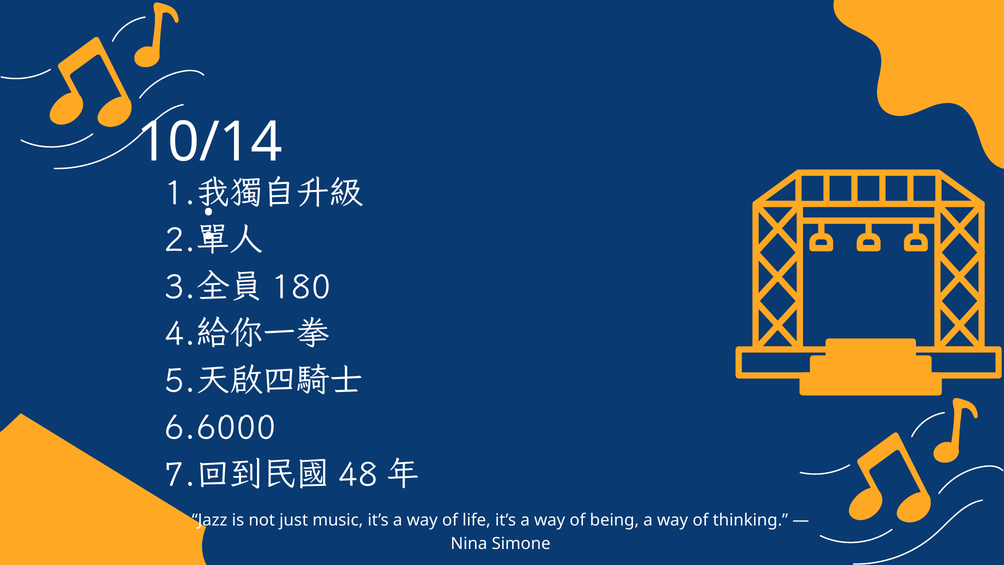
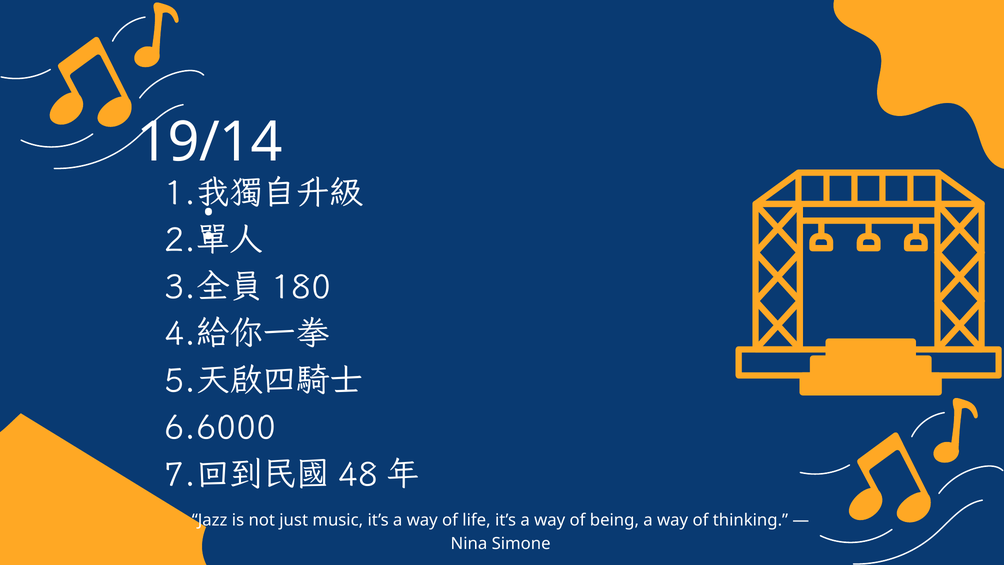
10/14: 10/14 -> 19/14
